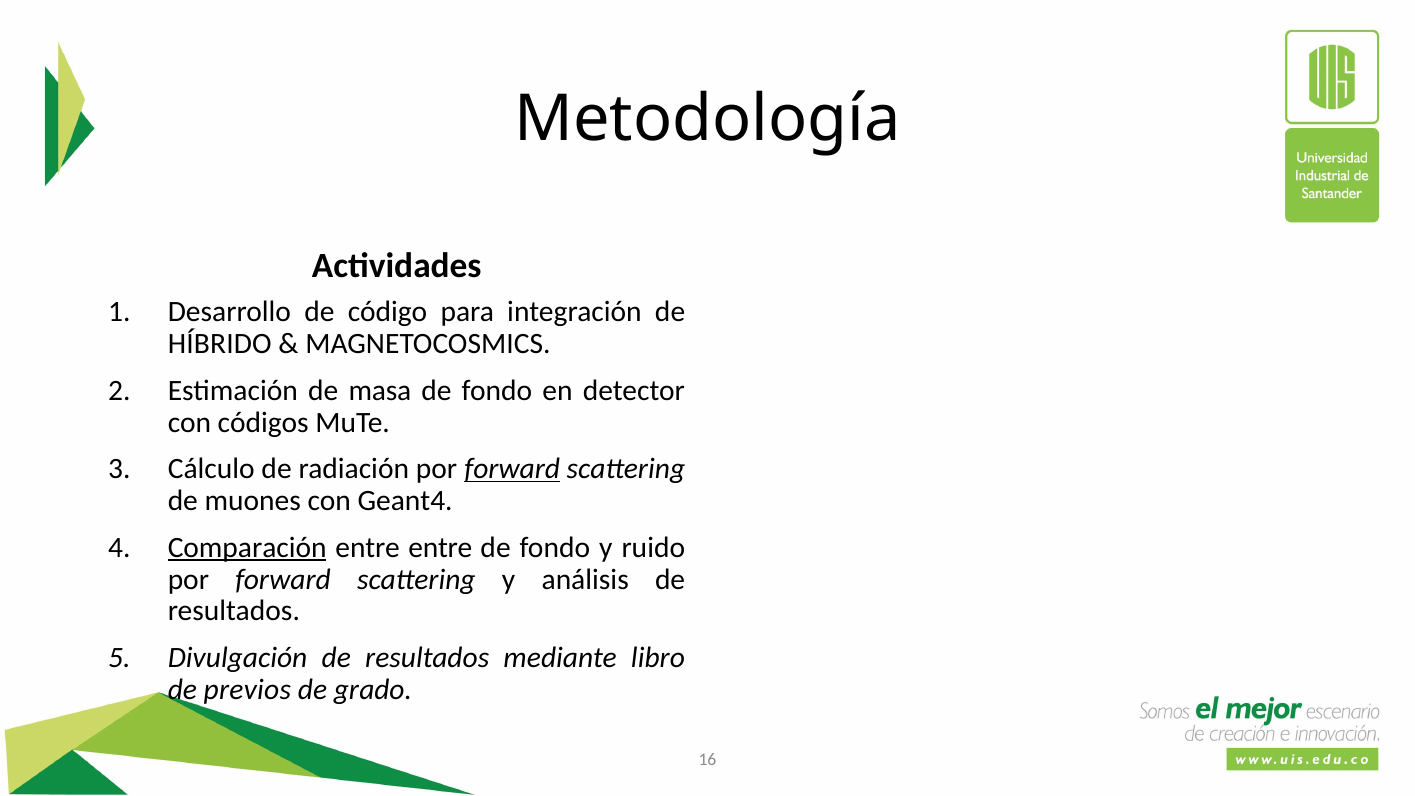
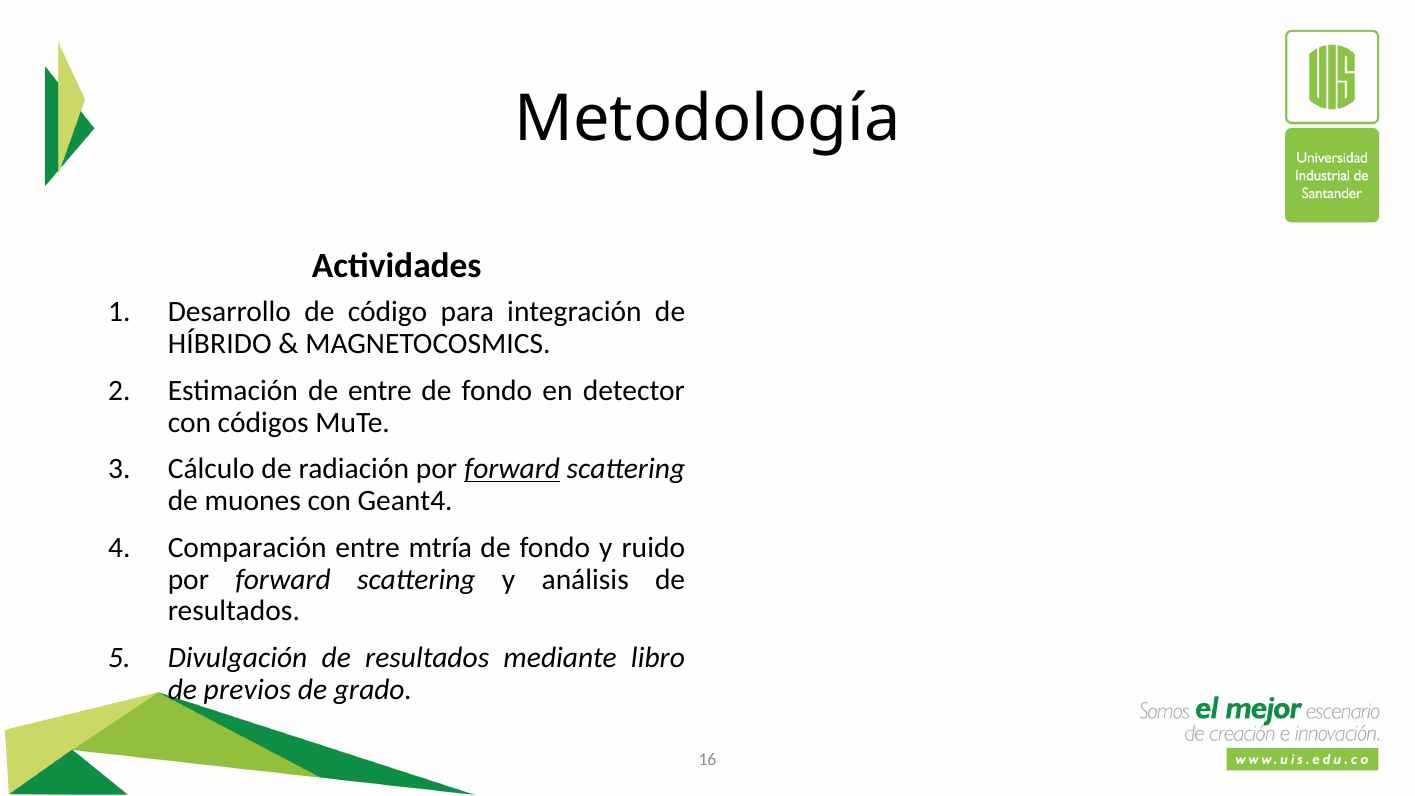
de masa: masa -> entre
Comparación underline: present -> none
entre entre: entre -> mtría
